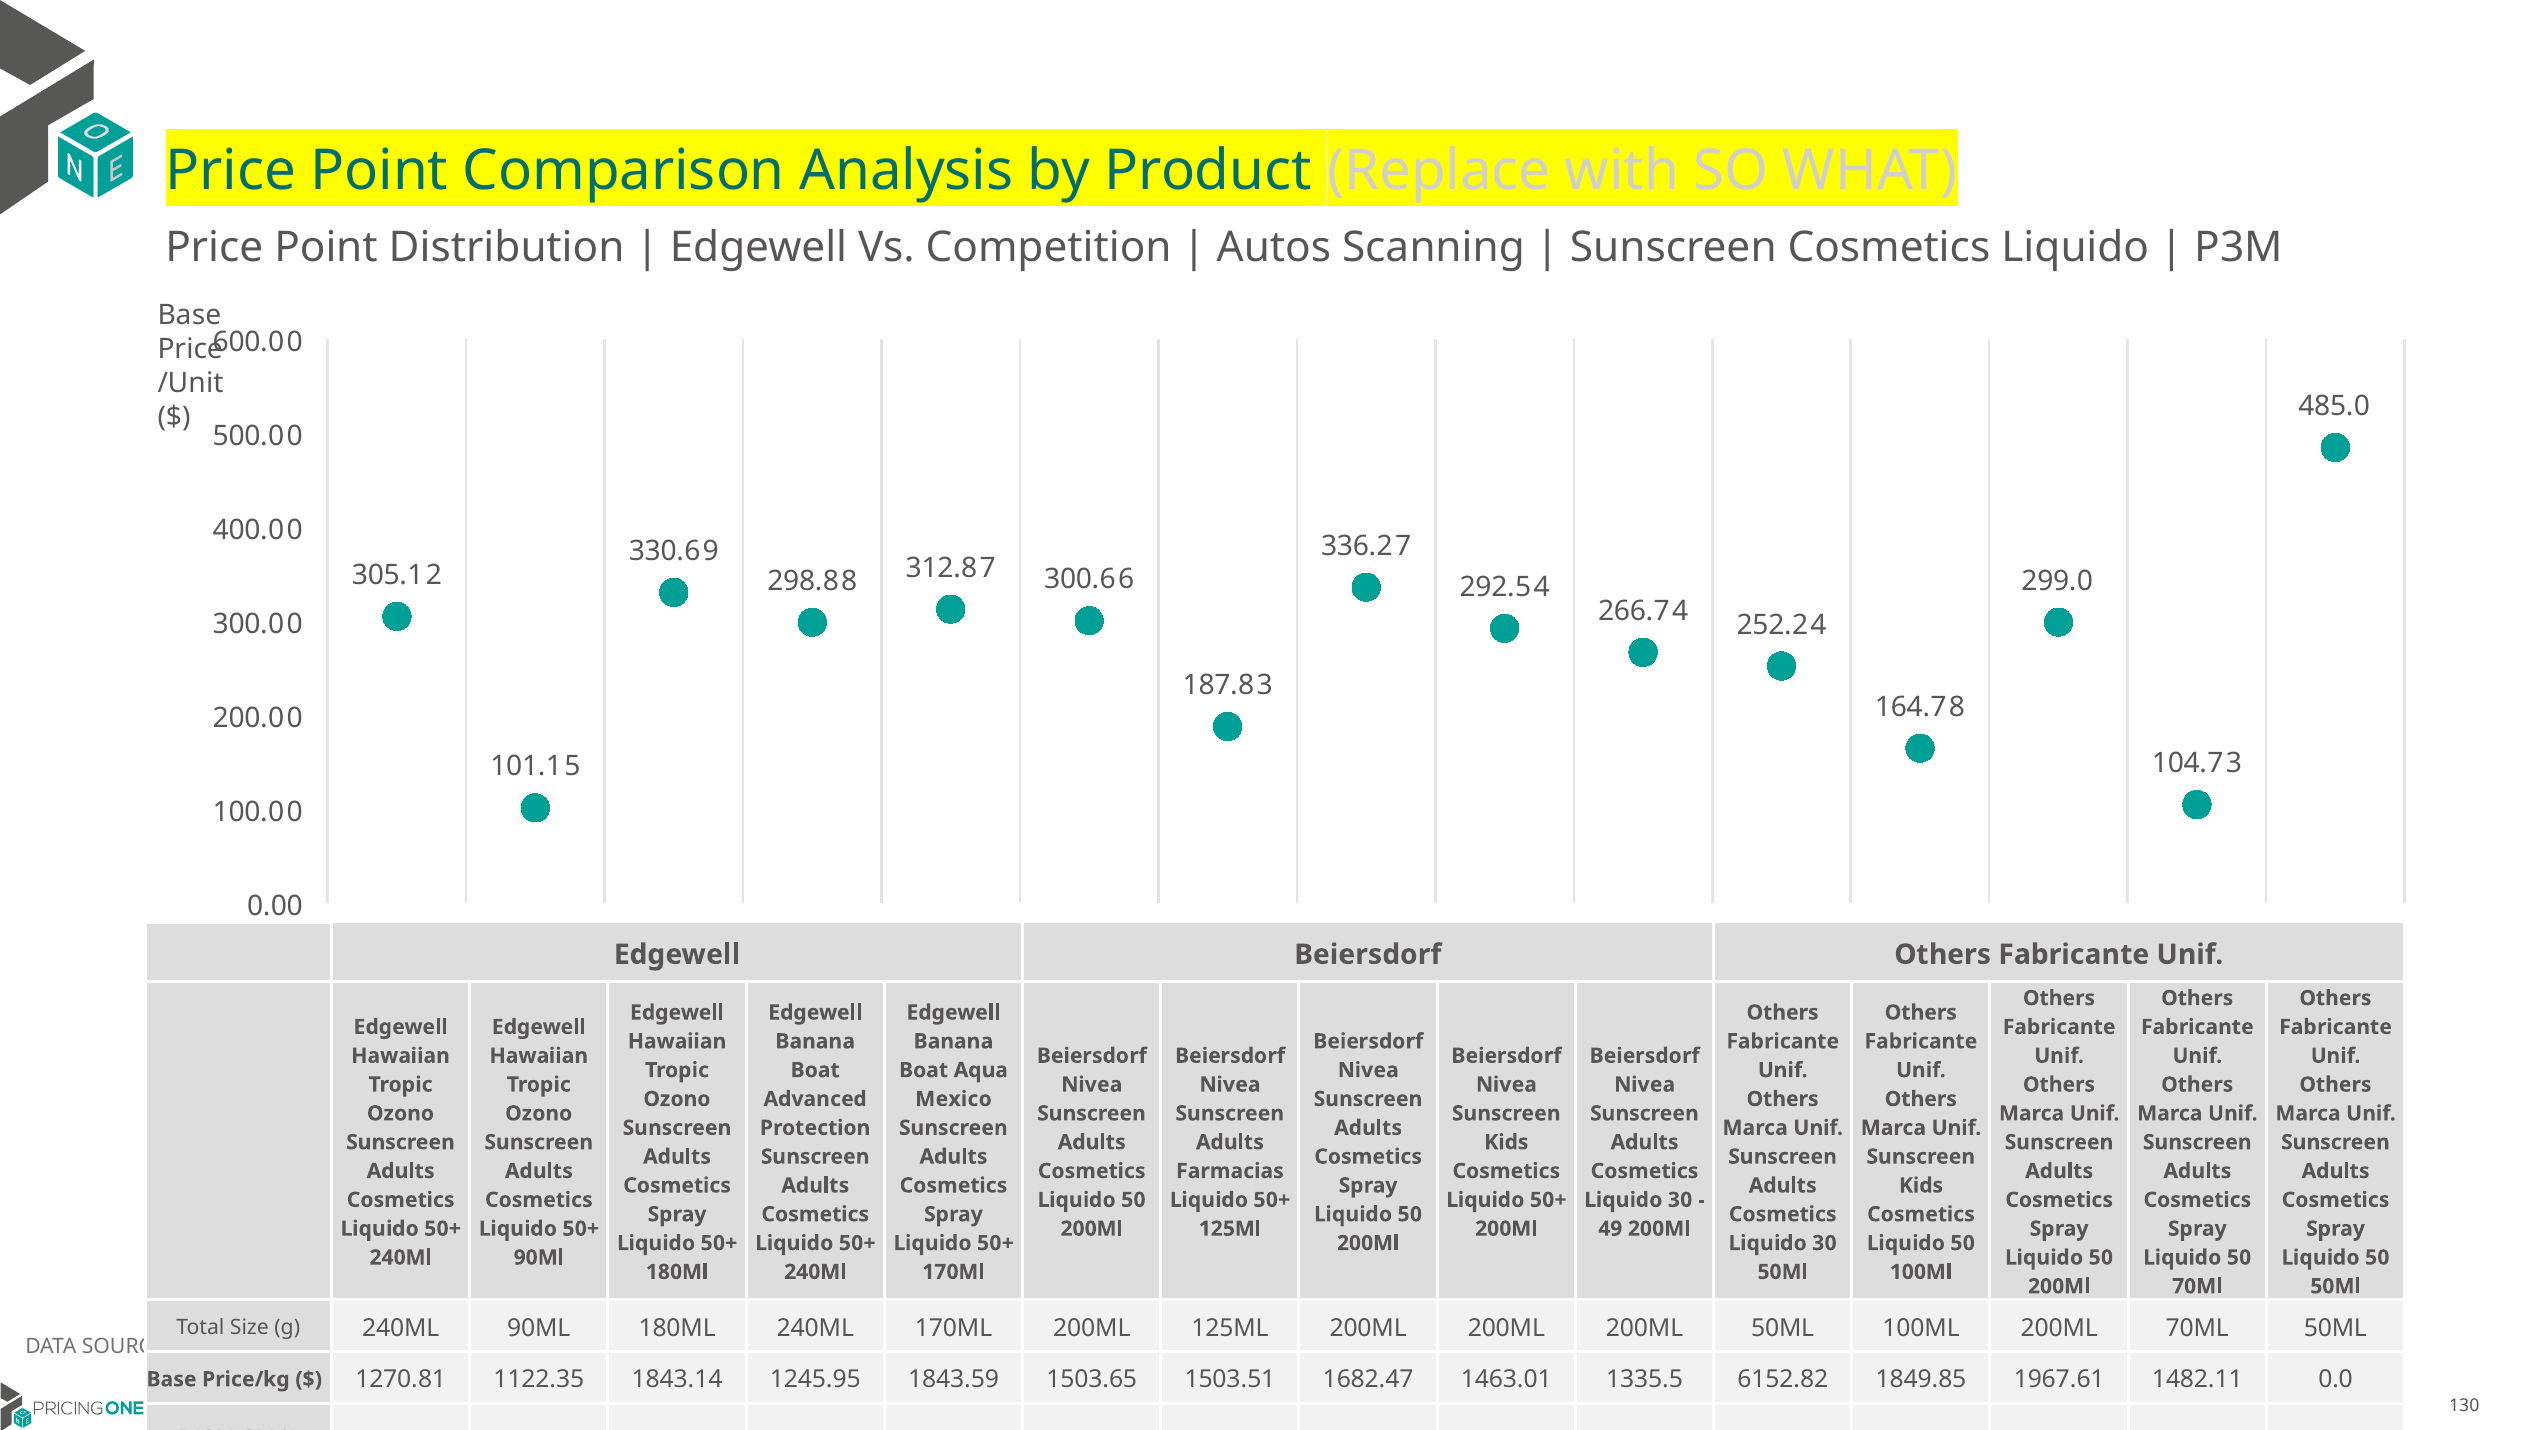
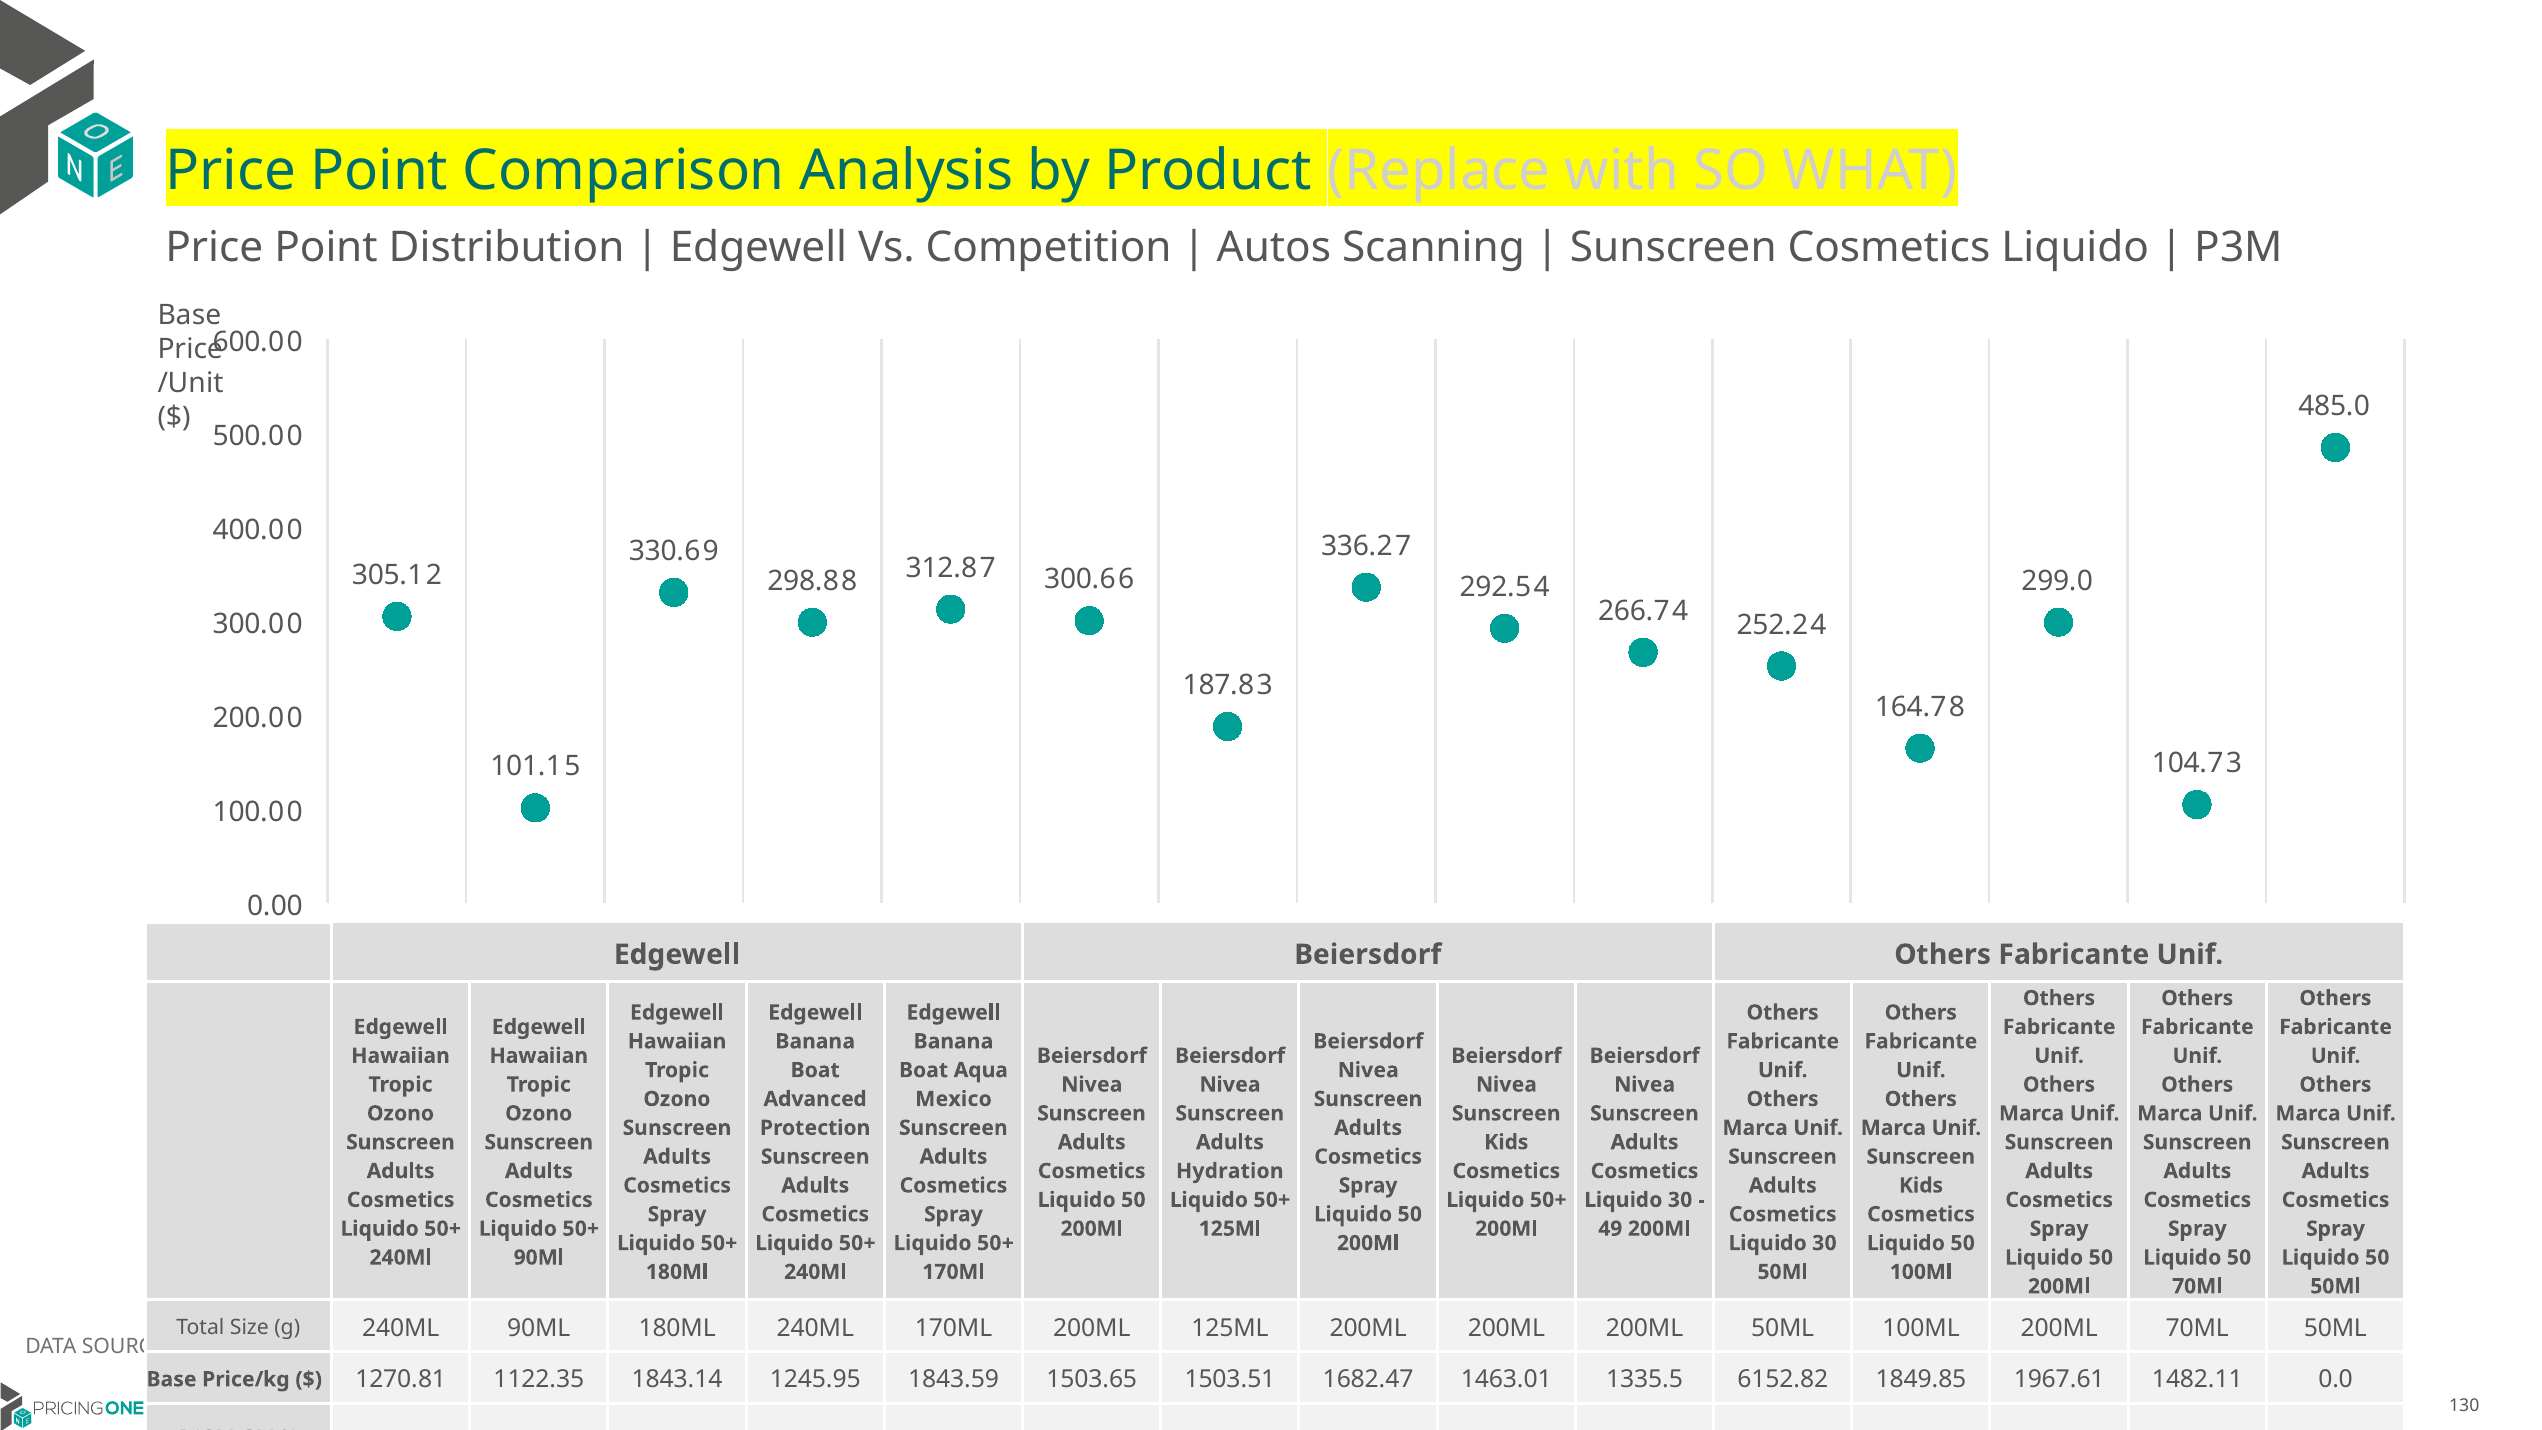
Farmacias: Farmacias -> Hydration
